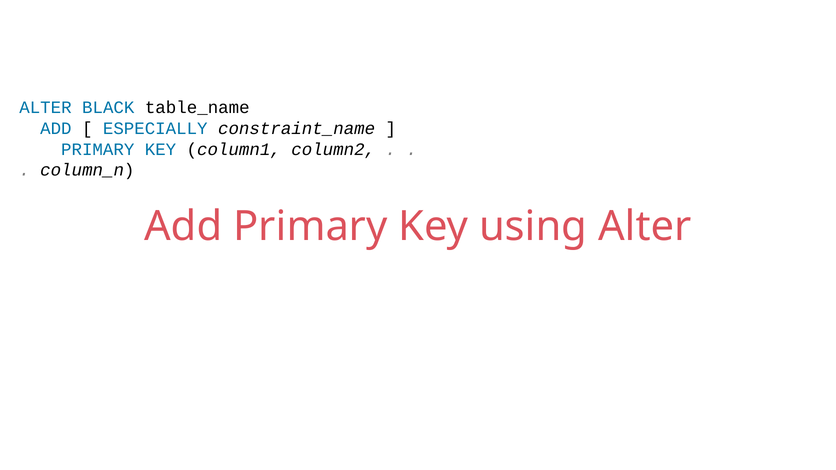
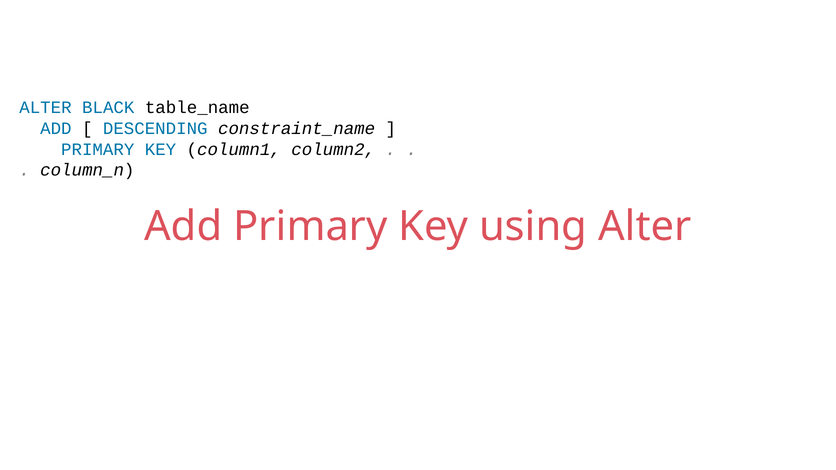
ESPECIALLY: ESPECIALLY -> DESCENDING
